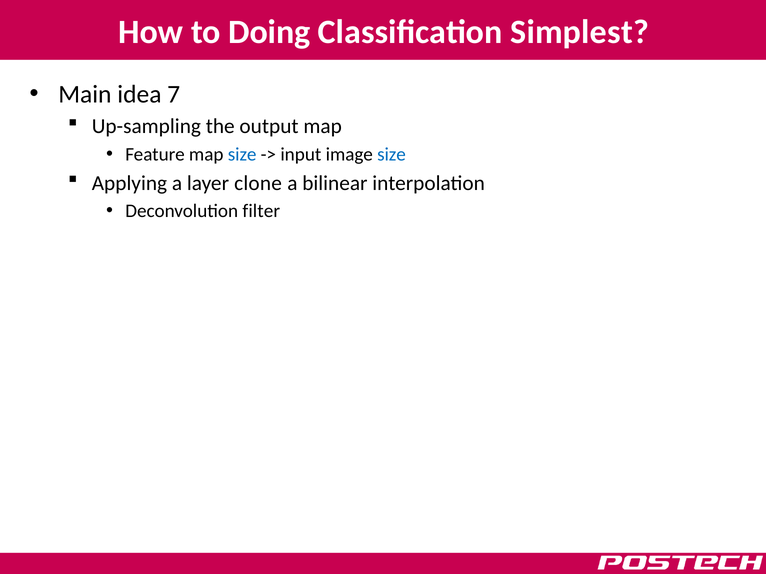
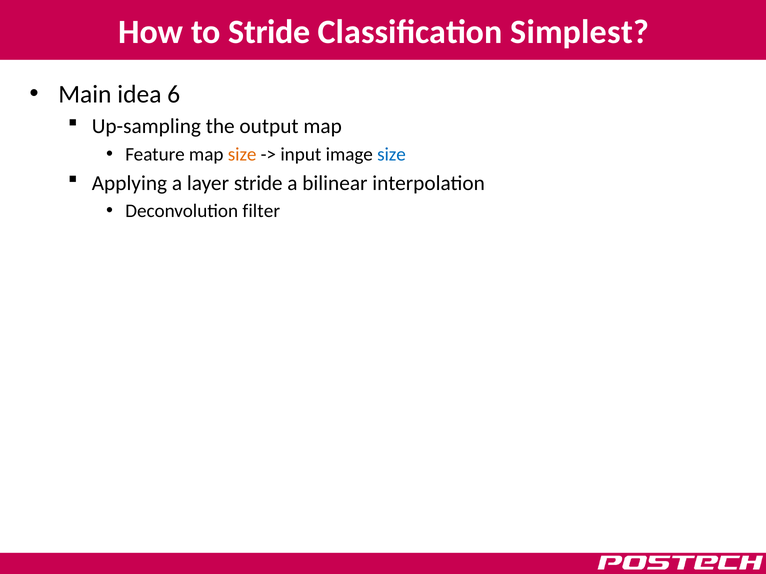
to Doing: Doing -> Stride
7: 7 -> 6
size at (242, 154) colour: blue -> orange
layer clone: clone -> stride
